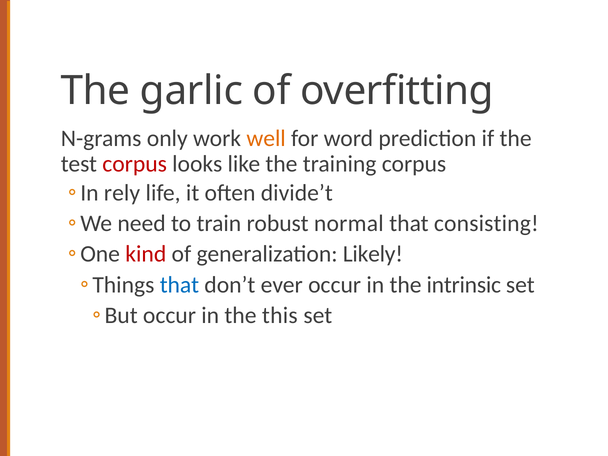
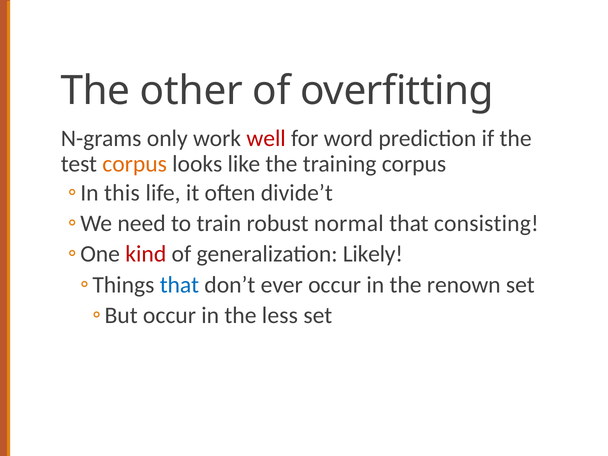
garlic: garlic -> other
well colour: orange -> red
corpus at (135, 164) colour: red -> orange
rely: rely -> this
intrinsic: intrinsic -> renown
this: this -> less
